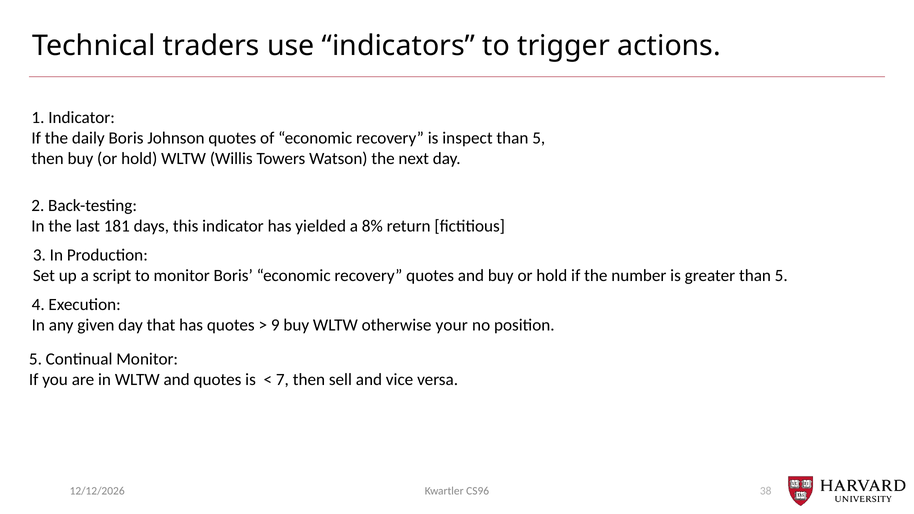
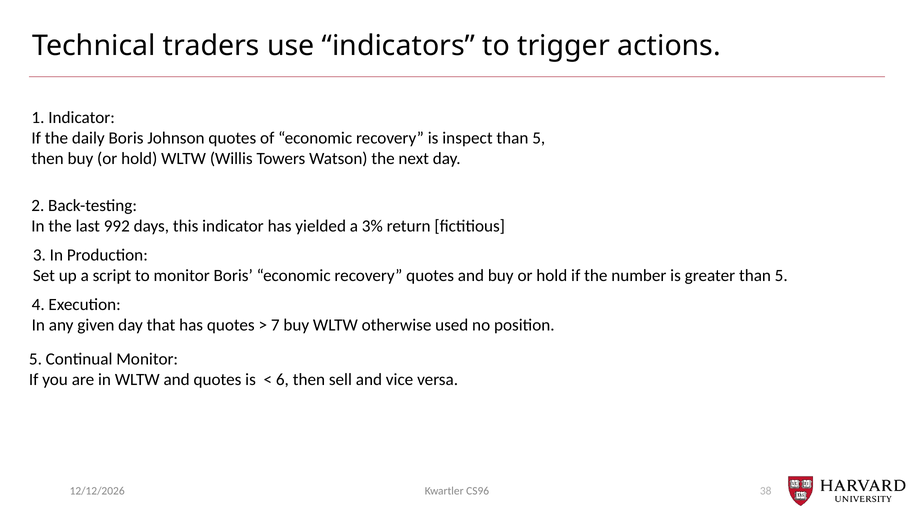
181: 181 -> 992
8%: 8% -> 3%
9: 9 -> 7
your: your -> used
7: 7 -> 6
